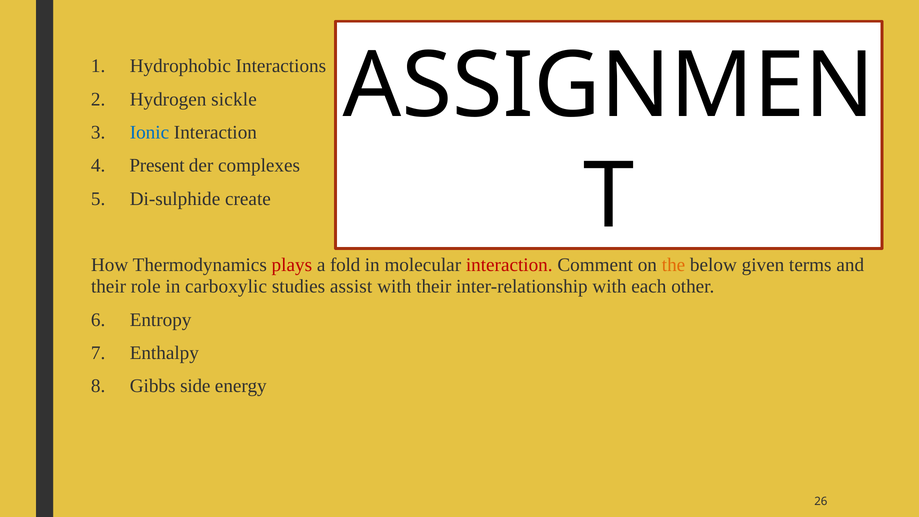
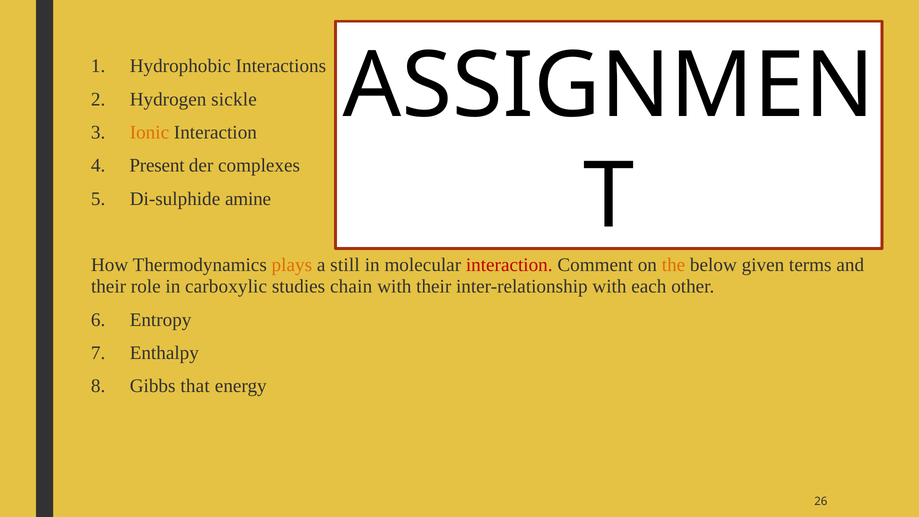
Ionic colour: blue -> orange
create: create -> amine
plays colour: red -> orange
fold: fold -> still
assist: assist -> chain
side: side -> that
